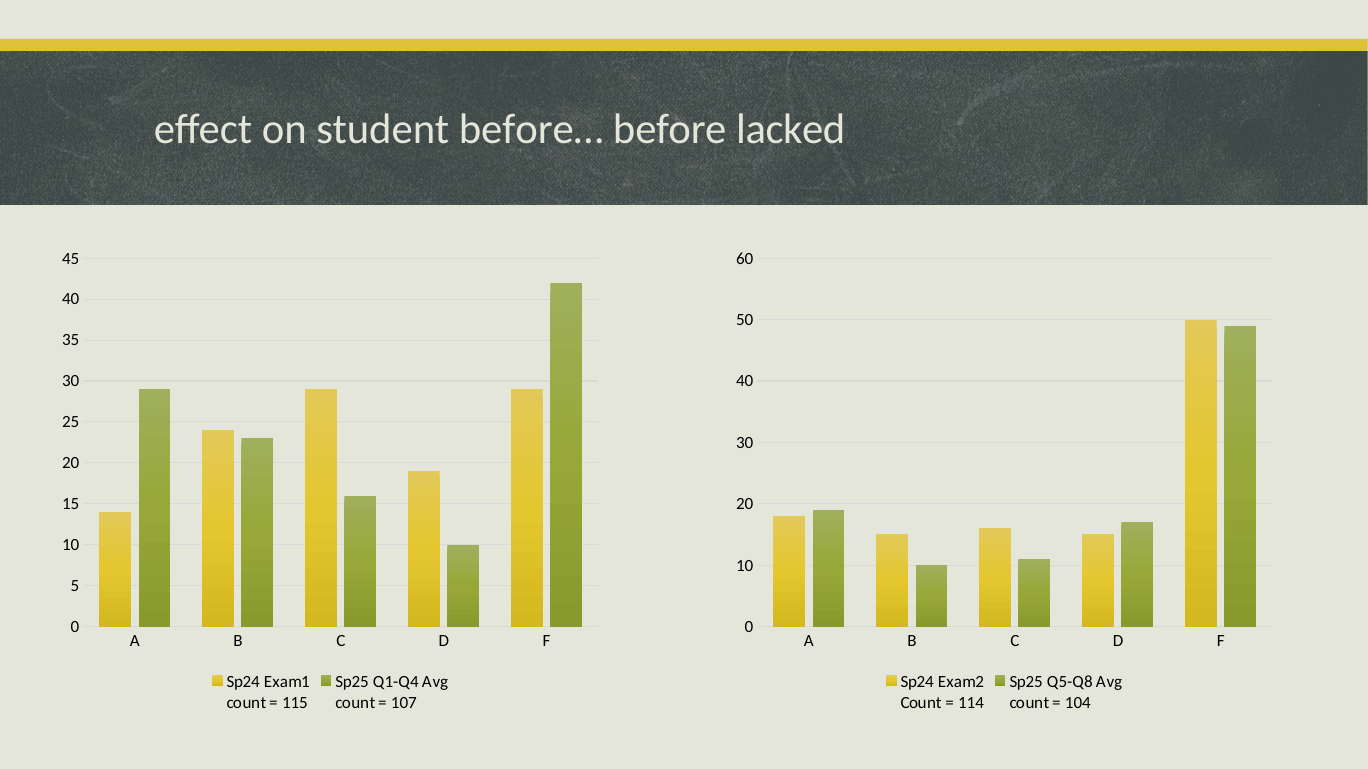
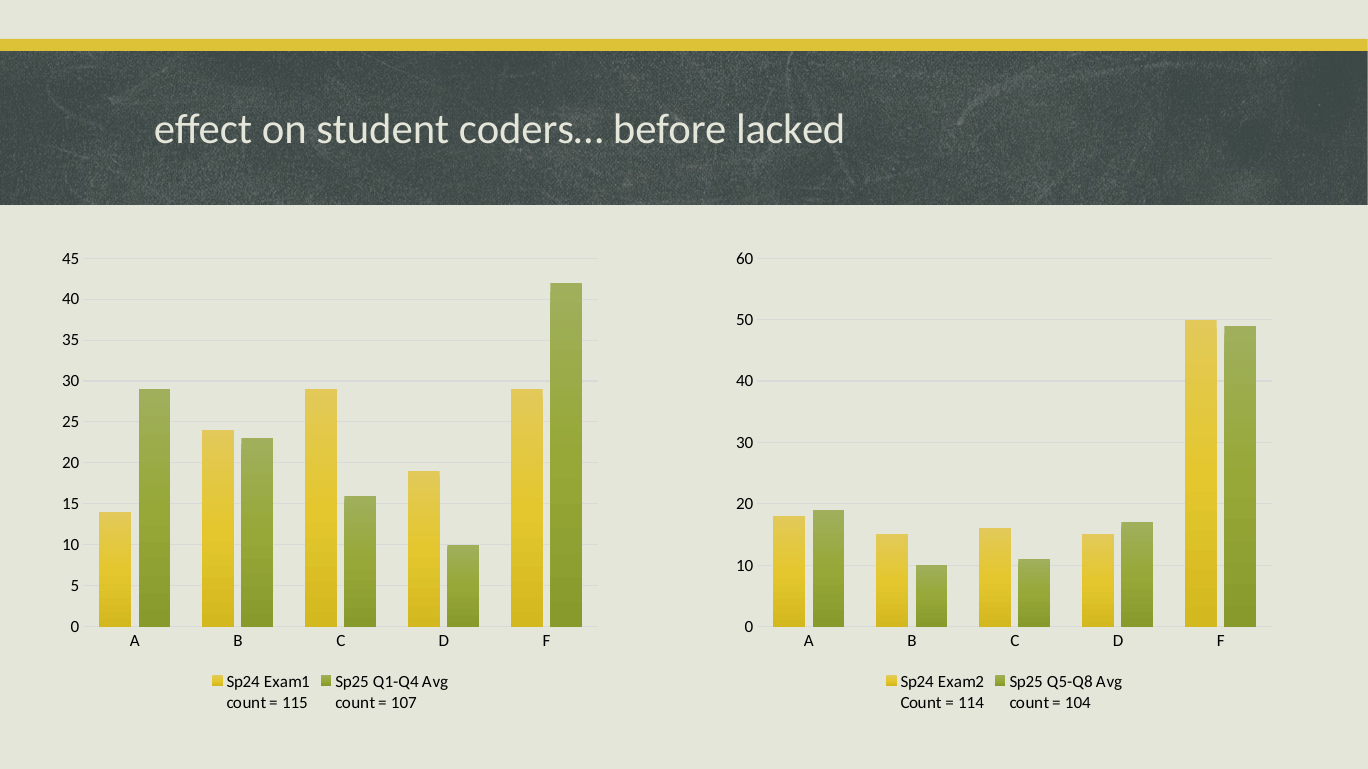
before…: before… -> coders…
